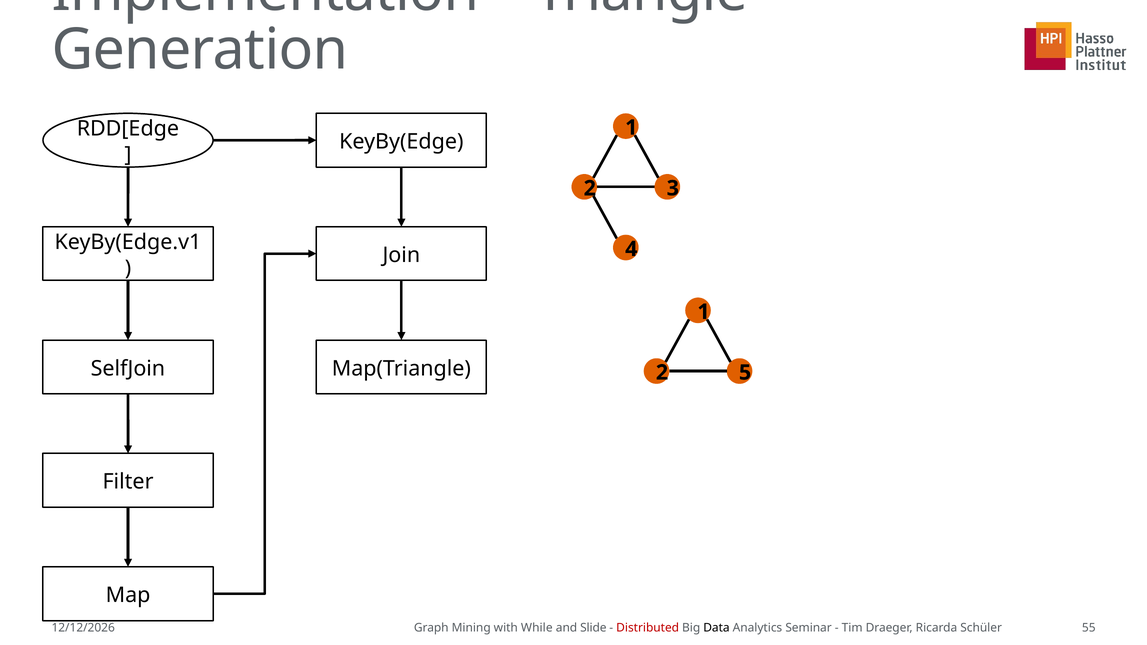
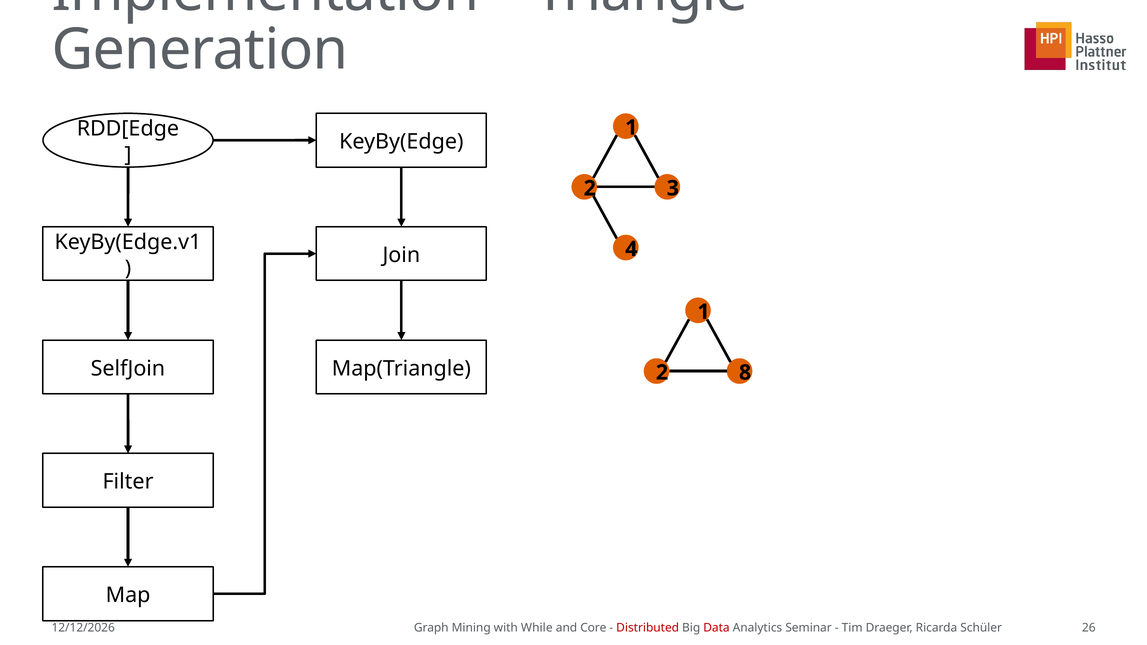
5: 5 -> 8
Slide: Slide -> Core
Data colour: black -> red
55: 55 -> 26
